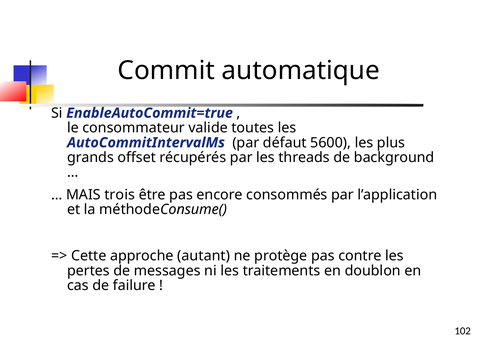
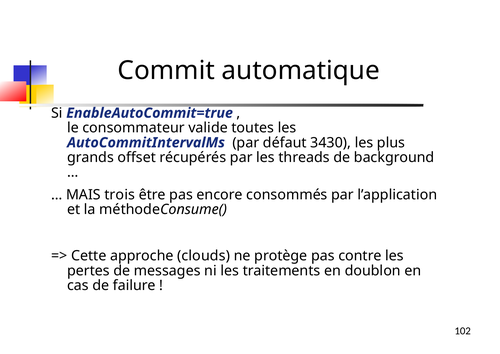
5600: 5600 -> 3430
autant: autant -> clouds
